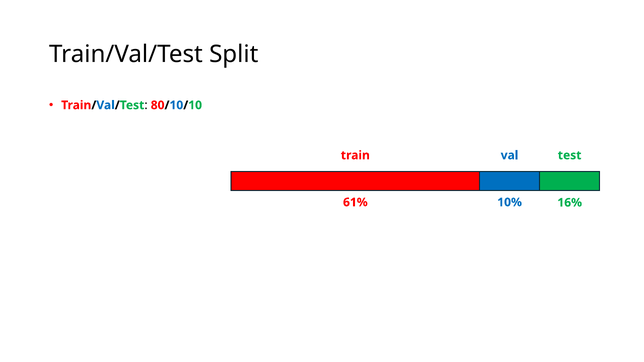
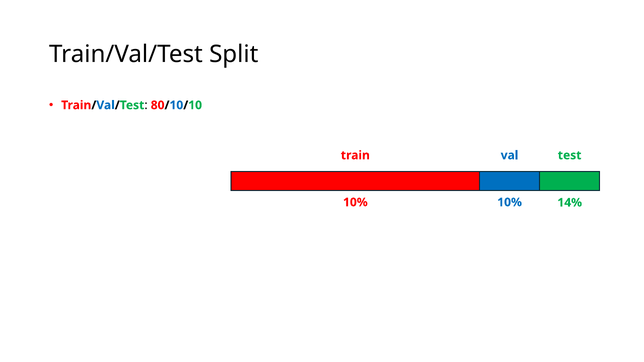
61% at (355, 202): 61% -> 10%
16%: 16% -> 14%
